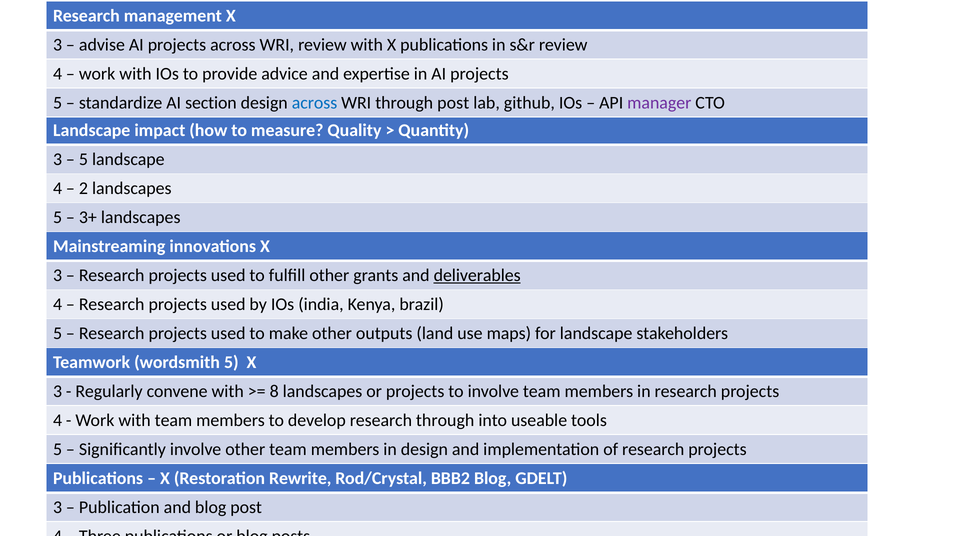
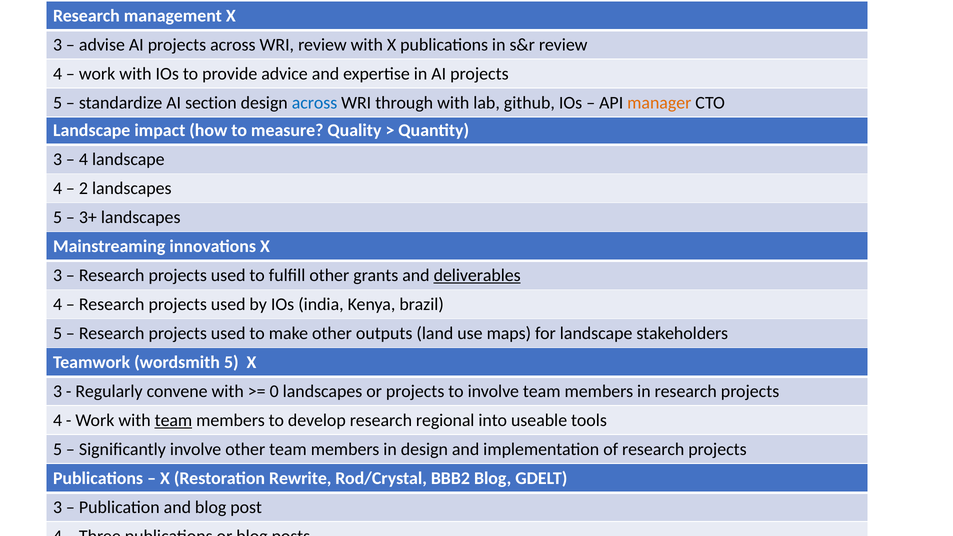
through post: post -> with
manager colour: purple -> orange
5 at (83, 160): 5 -> 4
8: 8 -> 0
team at (173, 420) underline: none -> present
research through: through -> regional
